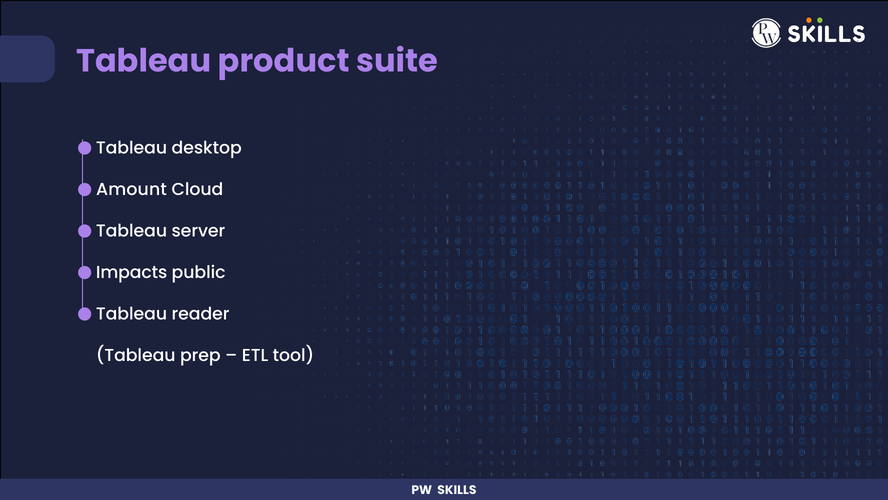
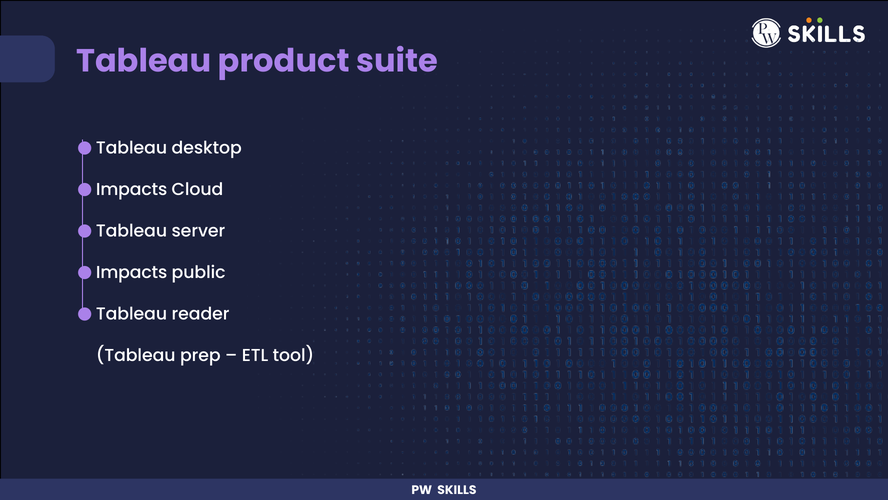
Amount at (131, 189): Amount -> Impacts
